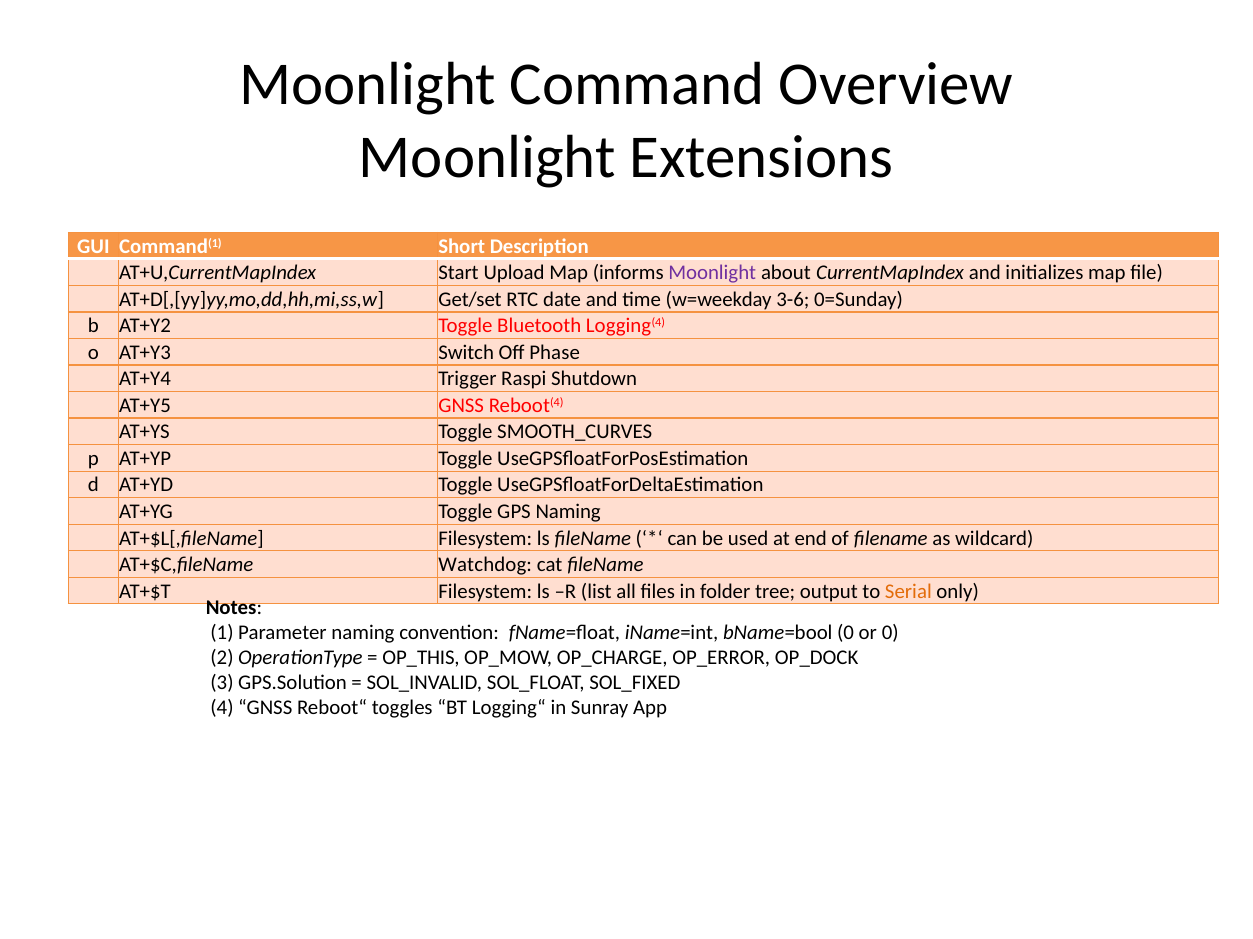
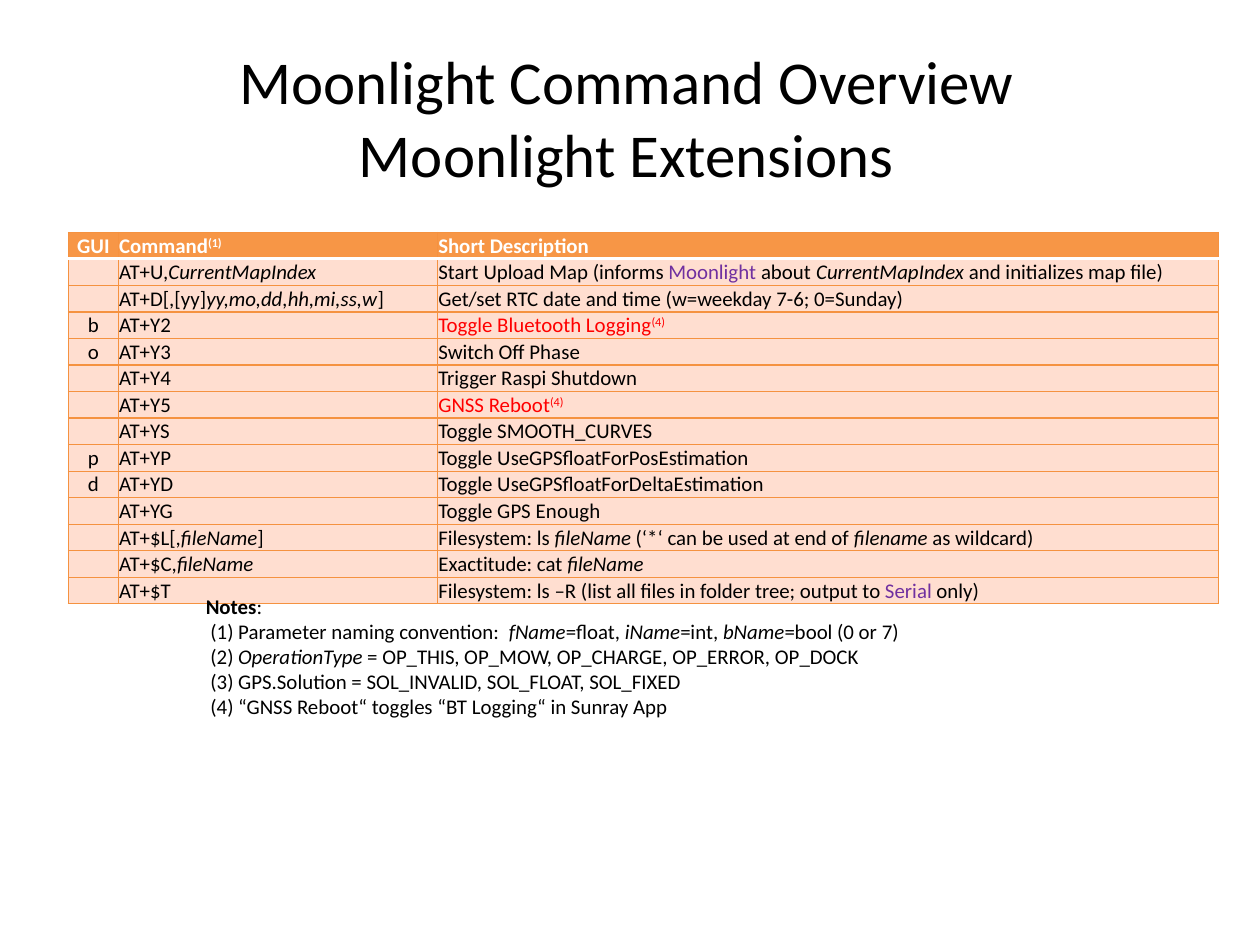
3-6: 3-6 -> 7-6
GPS Naming: Naming -> Enough
Watchdog: Watchdog -> Exactitude
Serial colour: orange -> purple
or 0: 0 -> 7
